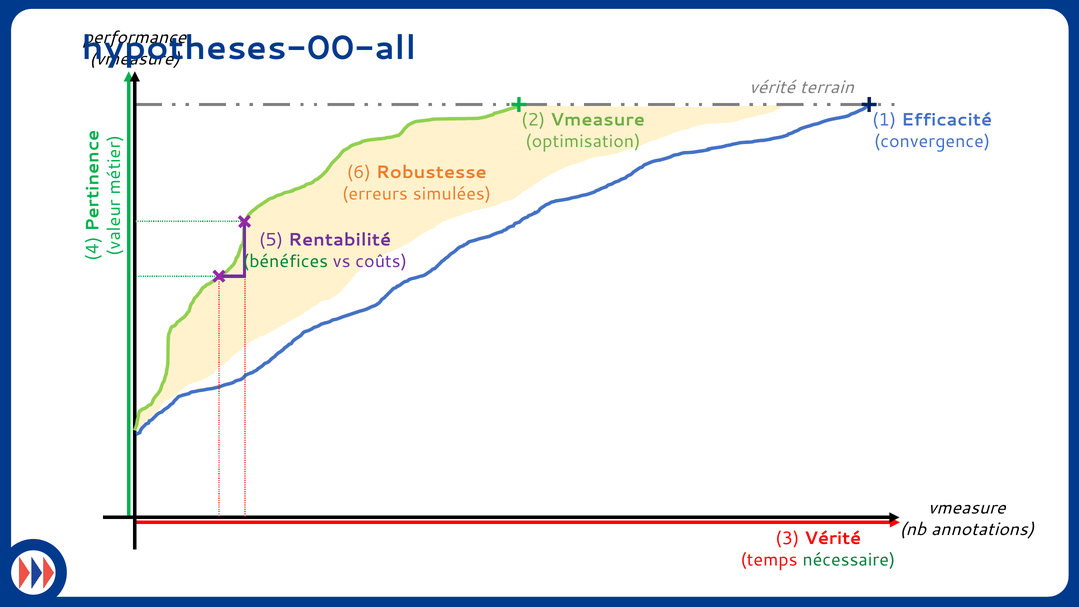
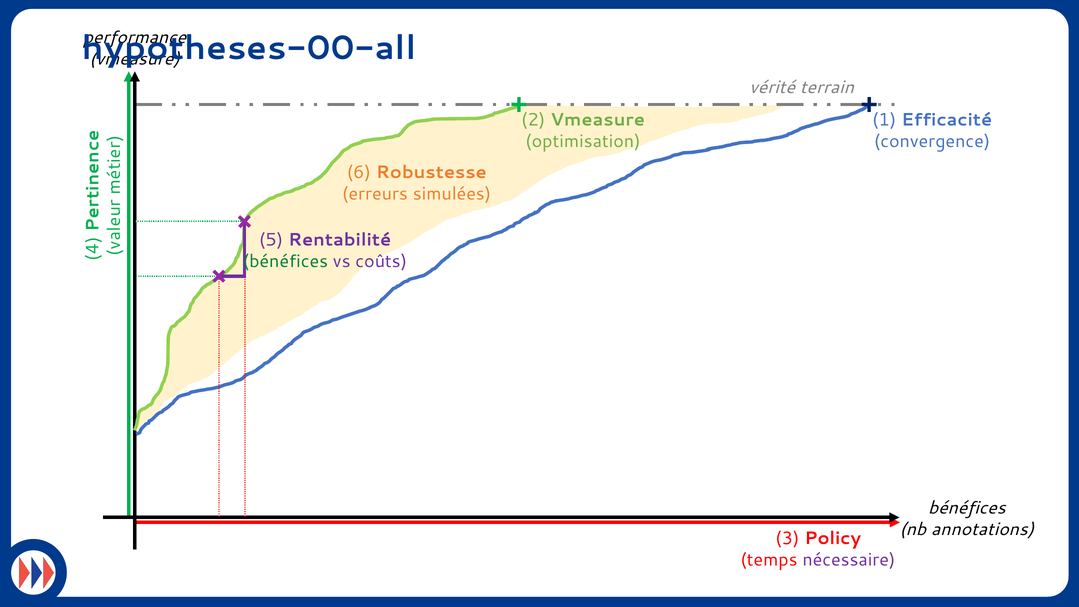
vmeasure at (967, 508): vmeasure -> bénéfices
3 Vérité: Vérité -> Policy
nécessaire colour: green -> purple
